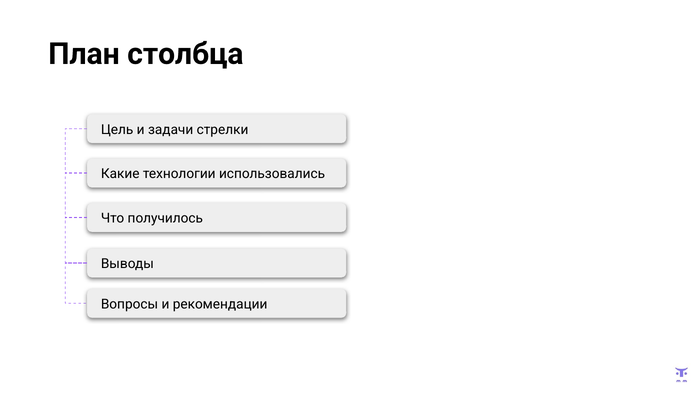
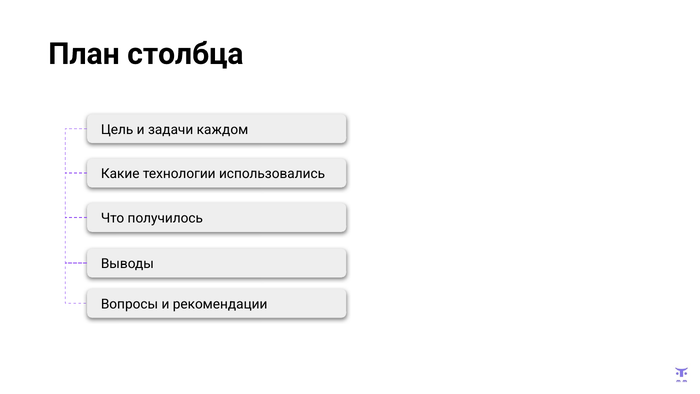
стрелки: стрелки -> каждом
